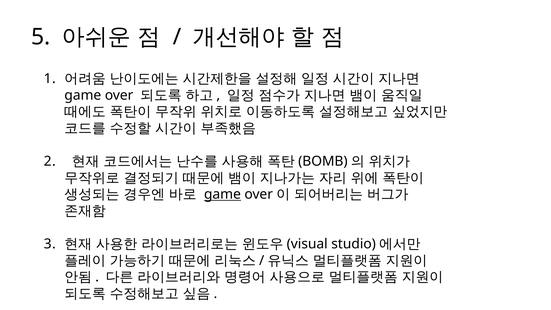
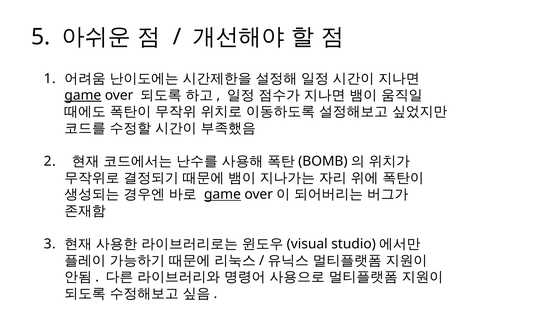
game at (83, 95) underline: none -> present
